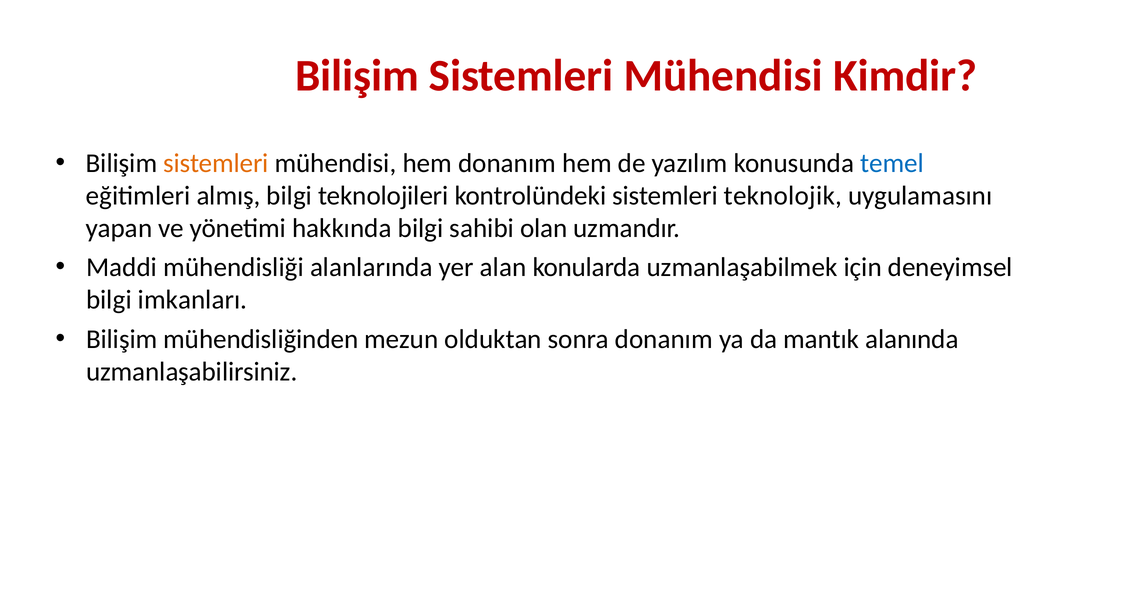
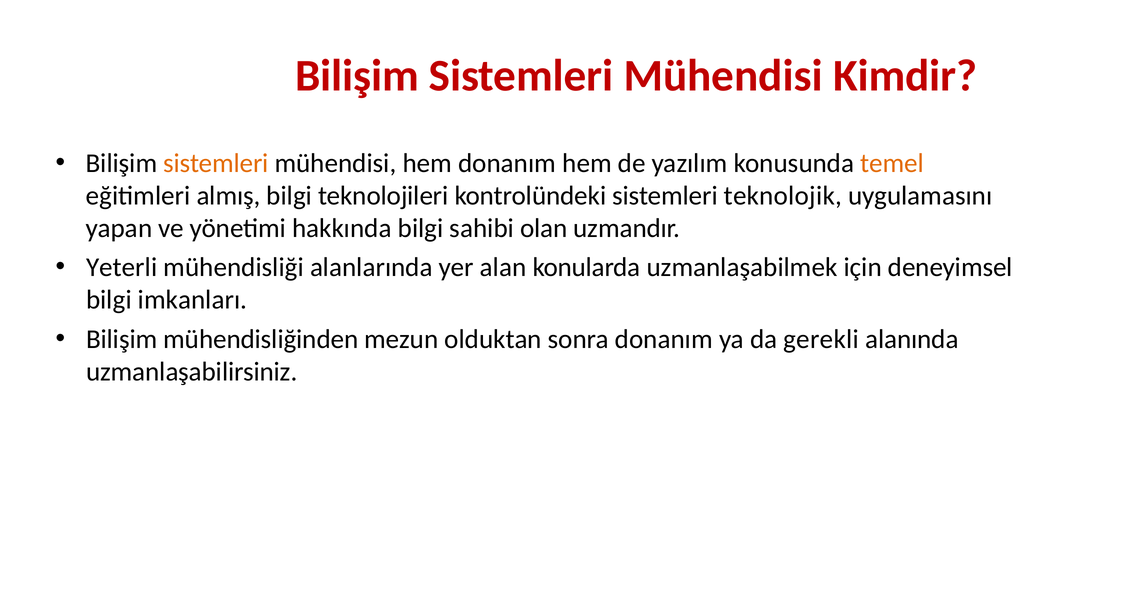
temel colour: blue -> orange
Maddi: Maddi -> Yeterli
mantık: mantık -> gerekli
